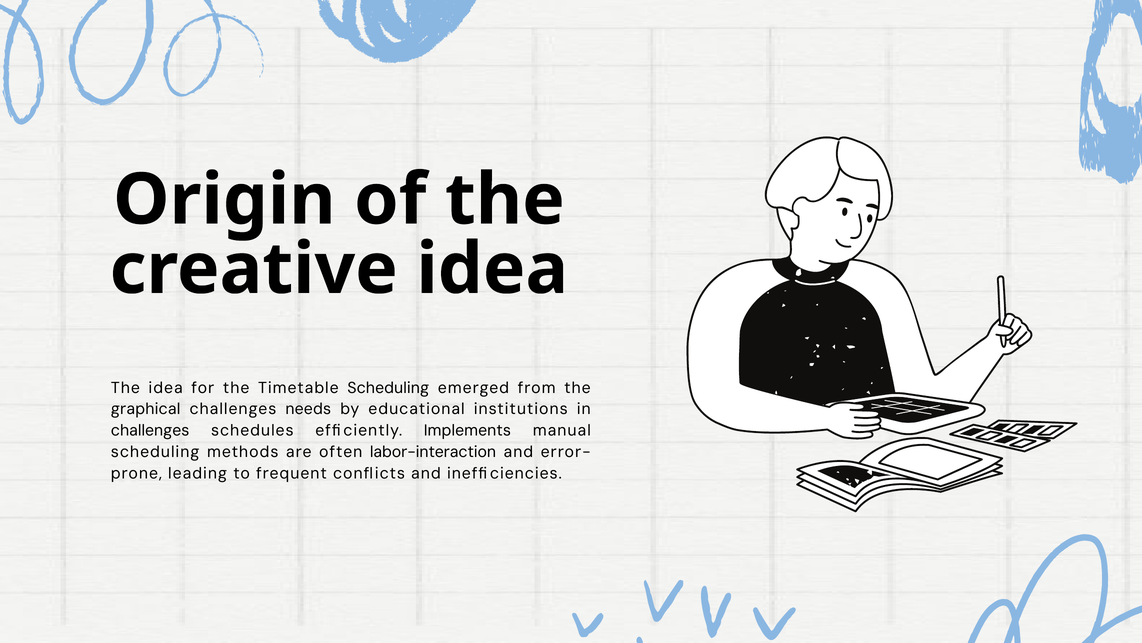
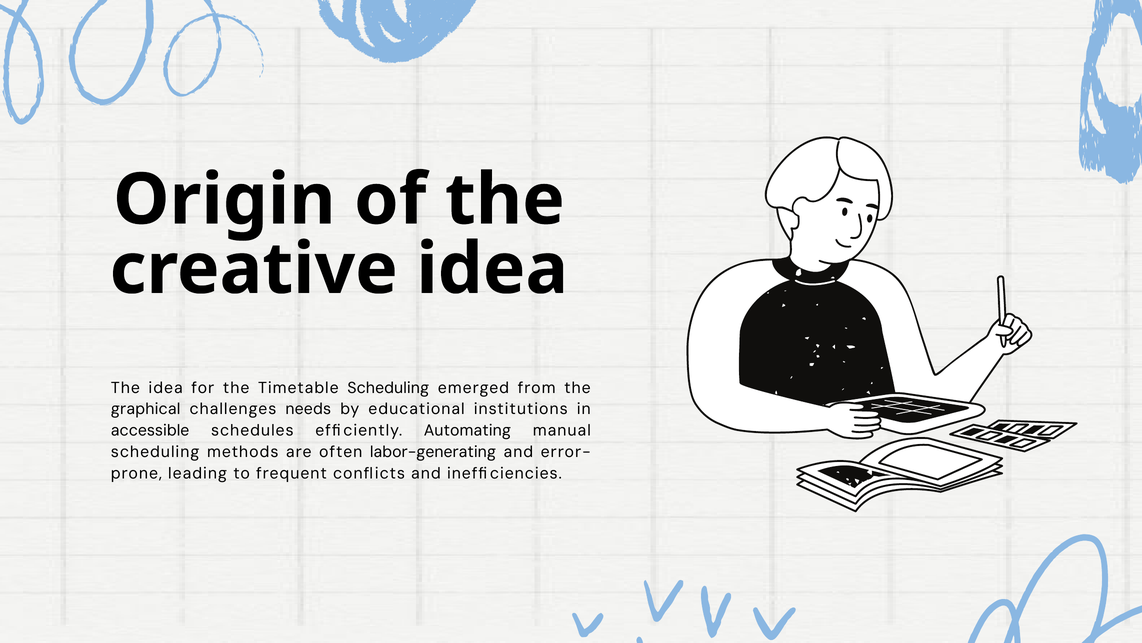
challenges at (150, 430): challenges -> accessible
Implements: Implements -> Automating
labor-interaction: labor-interaction -> labor-generating
